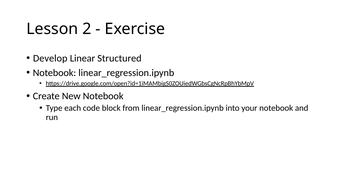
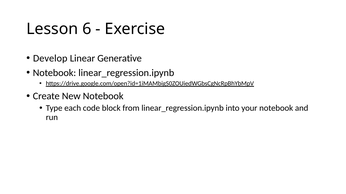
2: 2 -> 6
Structured: Structured -> Generative
